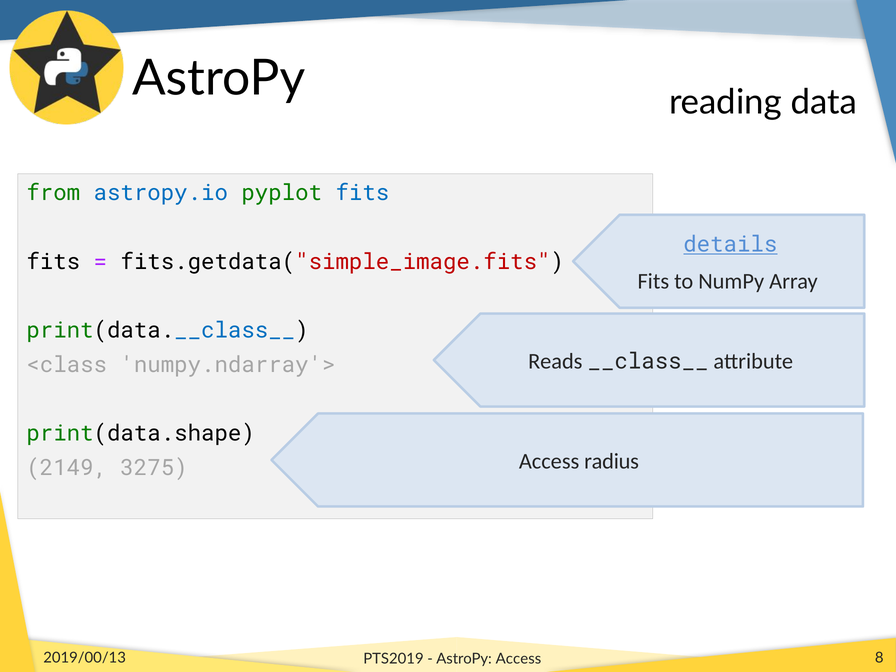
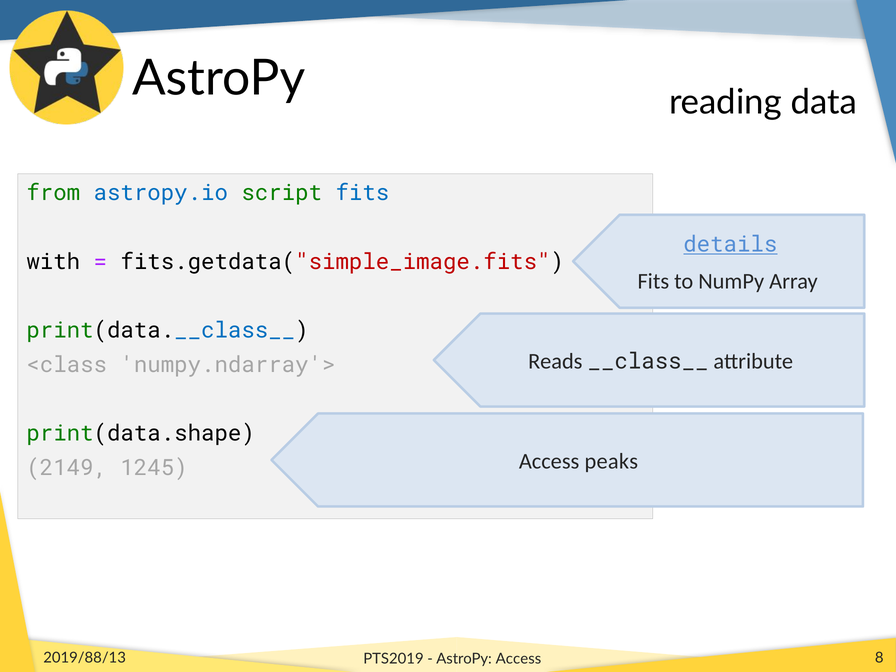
pyplot: pyplot -> script
fits at (53, 262): fits -> with
radius: radius -> peaks
3275: 3275 -> 1245
2019/00/13: 2019/00/13 -> 2019/88/13
